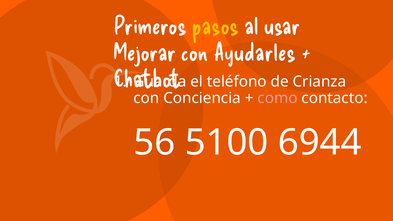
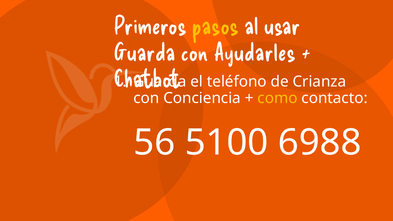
Mejorar at (145, 53): Mejorar -> Guarda
como colour: pink -> yellow
6944: 6944 -> 6988
